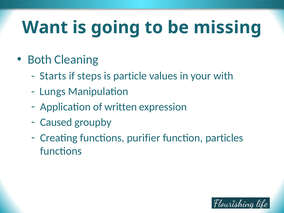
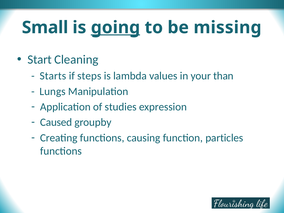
Want: Want -> Small
going underline: none -> present
Both: Both -> Start
particle: particle -> lambda
with: with -> than
written: written -> studies
purifier: purifier -> causing
